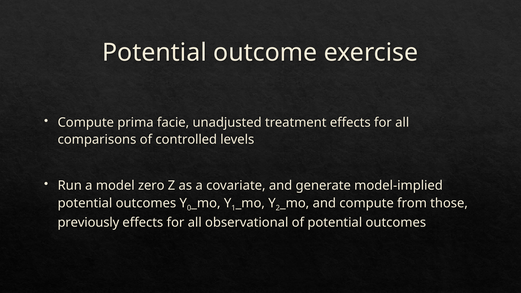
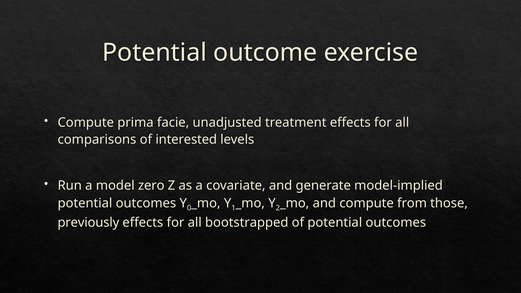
controlled: controlled -> interested
observational: observational -> bootstrapped
